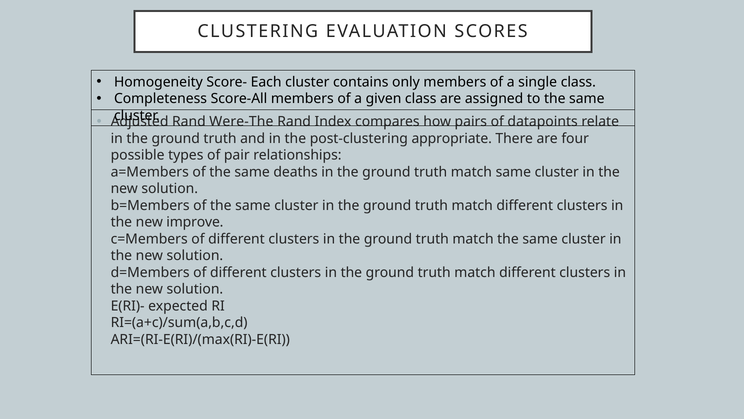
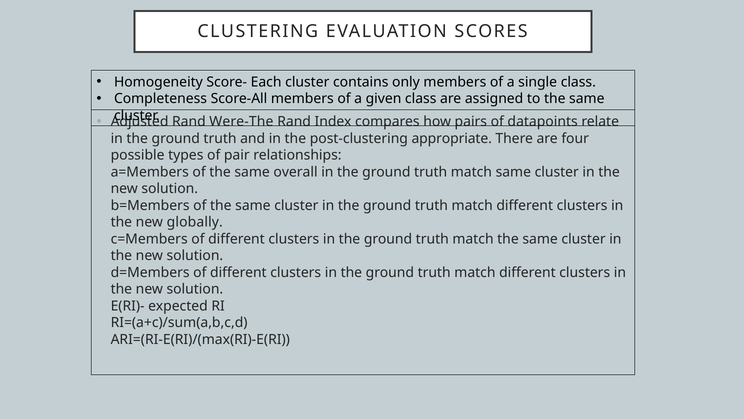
deaths: deaths -> overall
improve: improve -> globally
